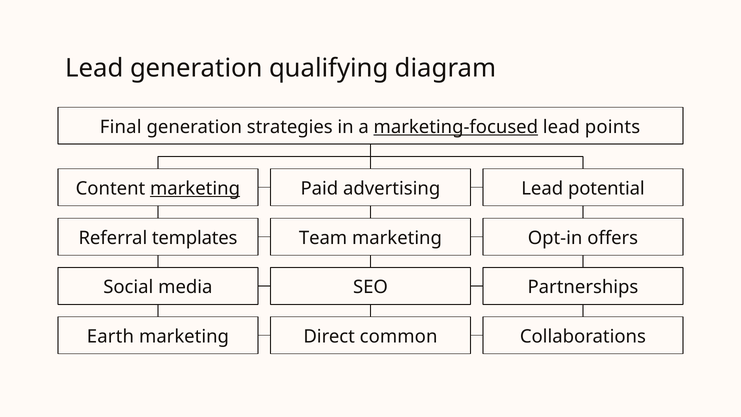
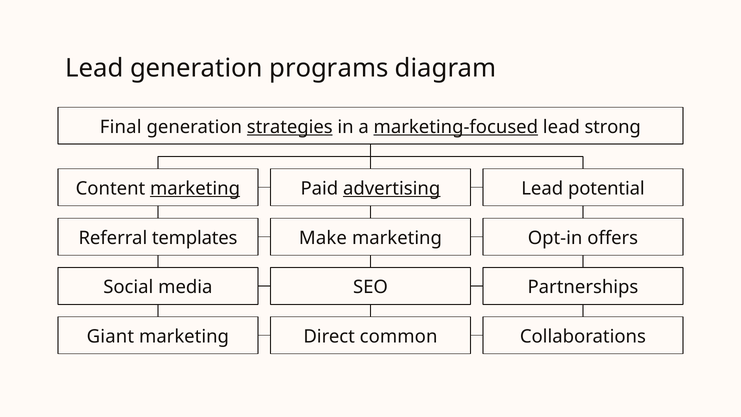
qualifying: qualifying -> programs
strategies underline: none -> present
points: points -> strong
advertising underline: none -> present
Team: Team -> Make
Earth: Earth -> Giant
